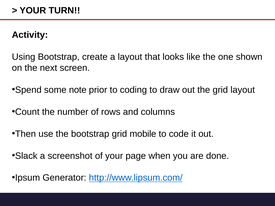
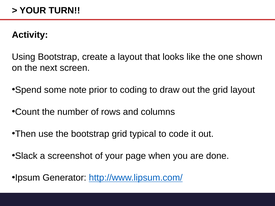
mobile: mobile -> typical
